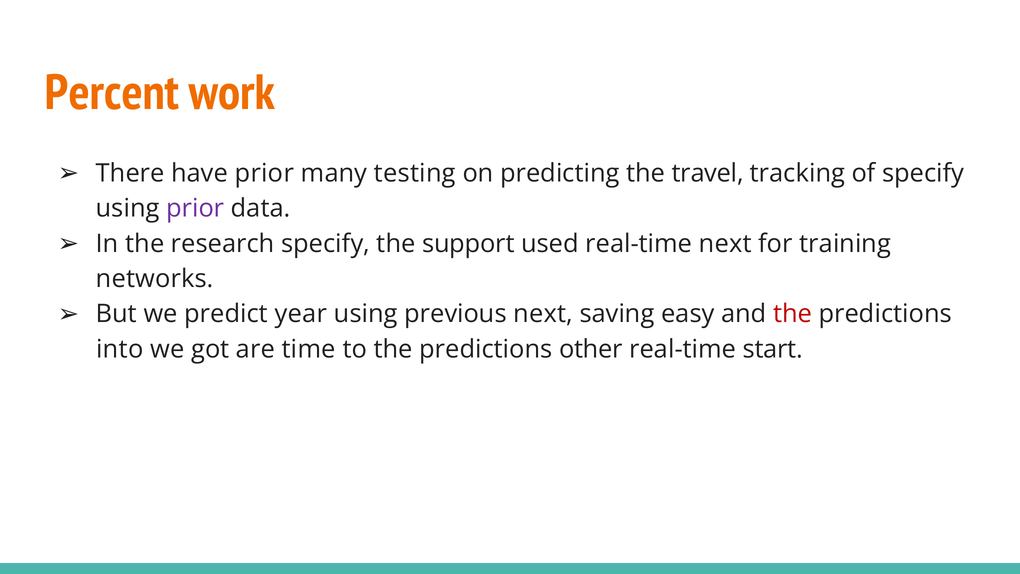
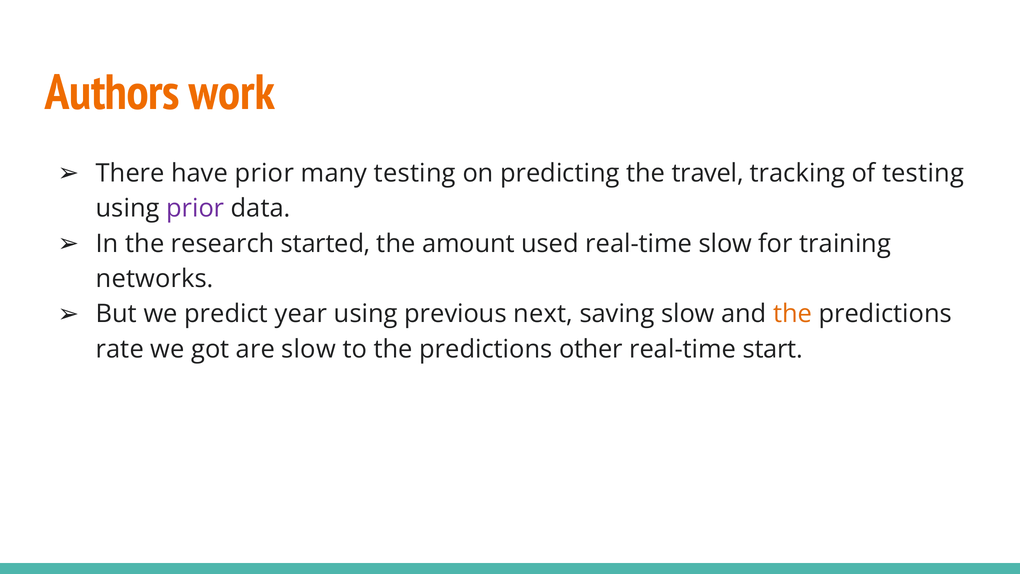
Percent: Percent -> Authors
of specify: specify -> testing
research specify: specify -> started
support: support -> amount
real-time next: next -> slow
saving easy: easy -> slow
the at (793, 314) colour: red -> orange
into: into -> rate
are time: time -> slow
